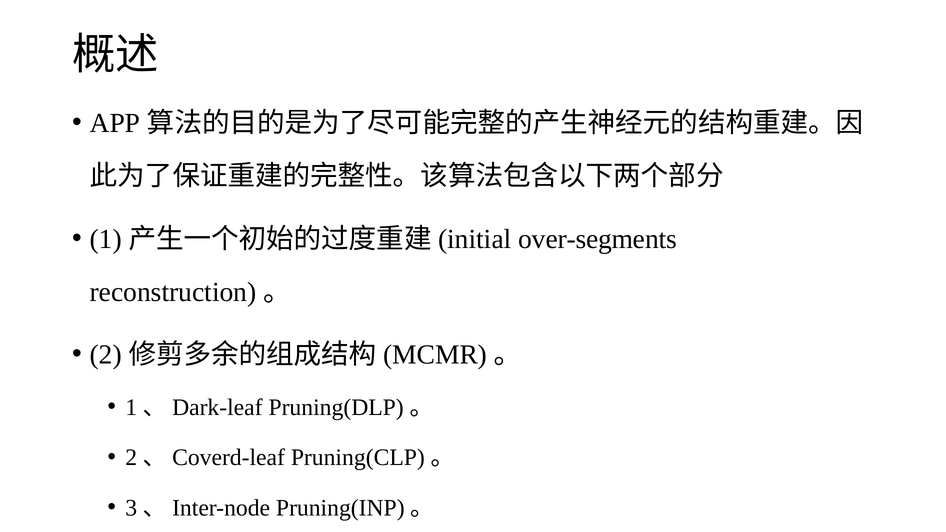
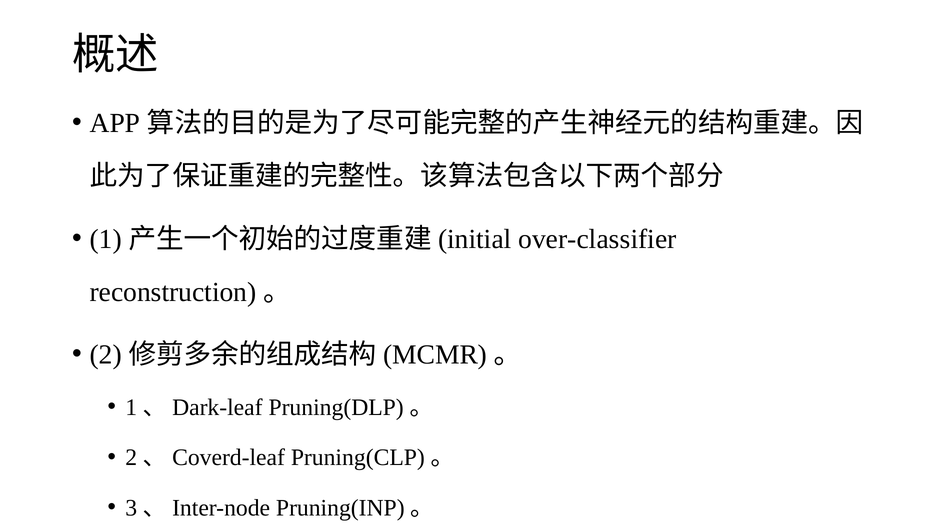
over-segments: over-segments -> over-classifier
